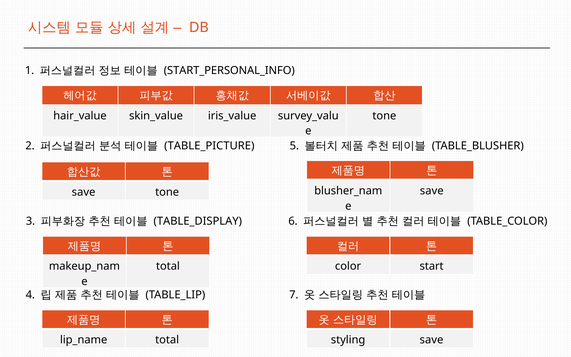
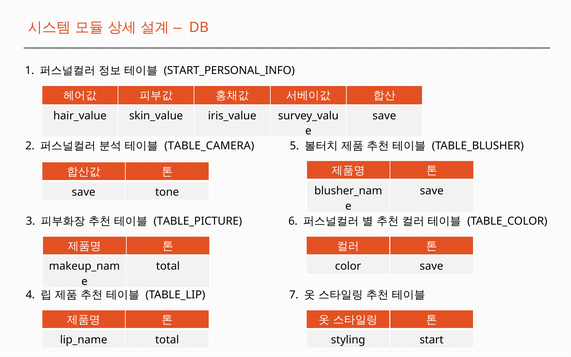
tone at (384, 116): tone -> save
TABLE_PICTURE: TABLE_PICTURE -> TABLE_CAMERA
TABLE_DISPLAY: TABLE_DISPLAY -> TABLE_PICTURE
color start: start -> save
styling save: save -> start
